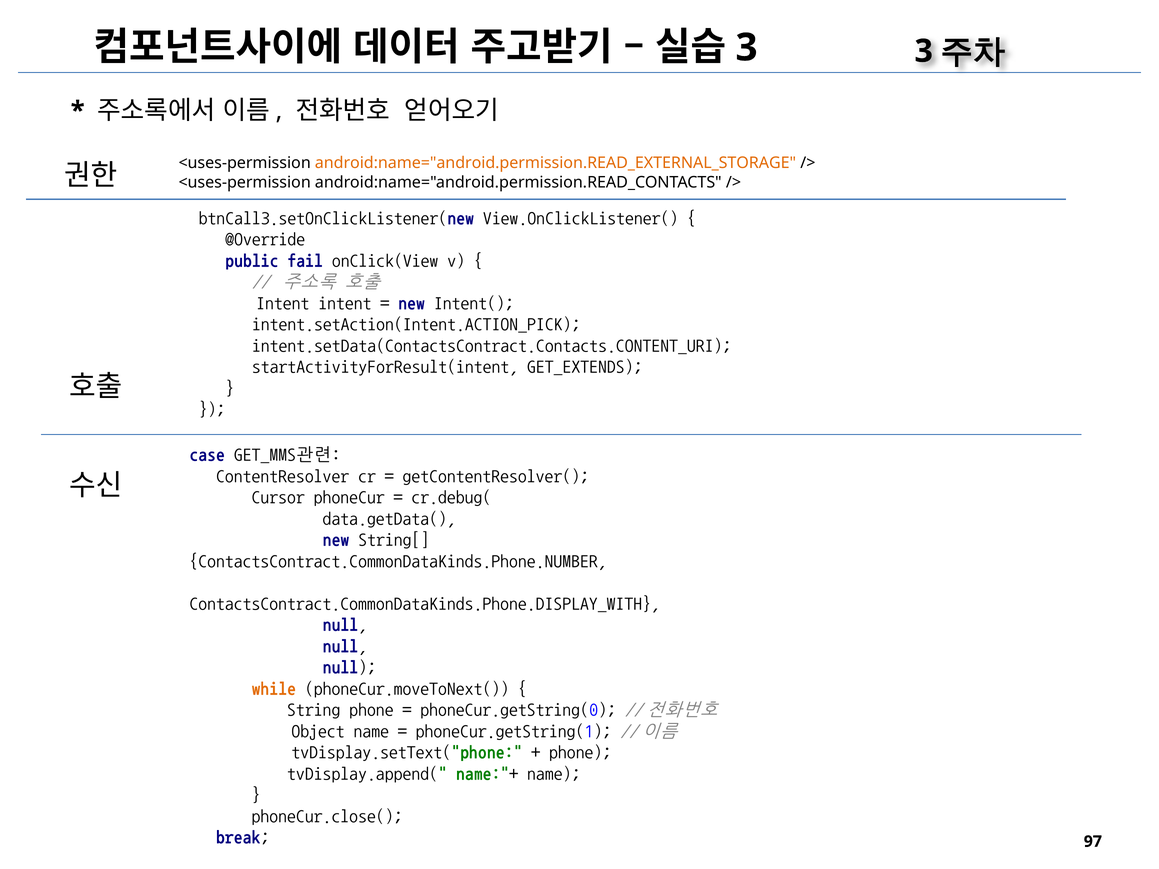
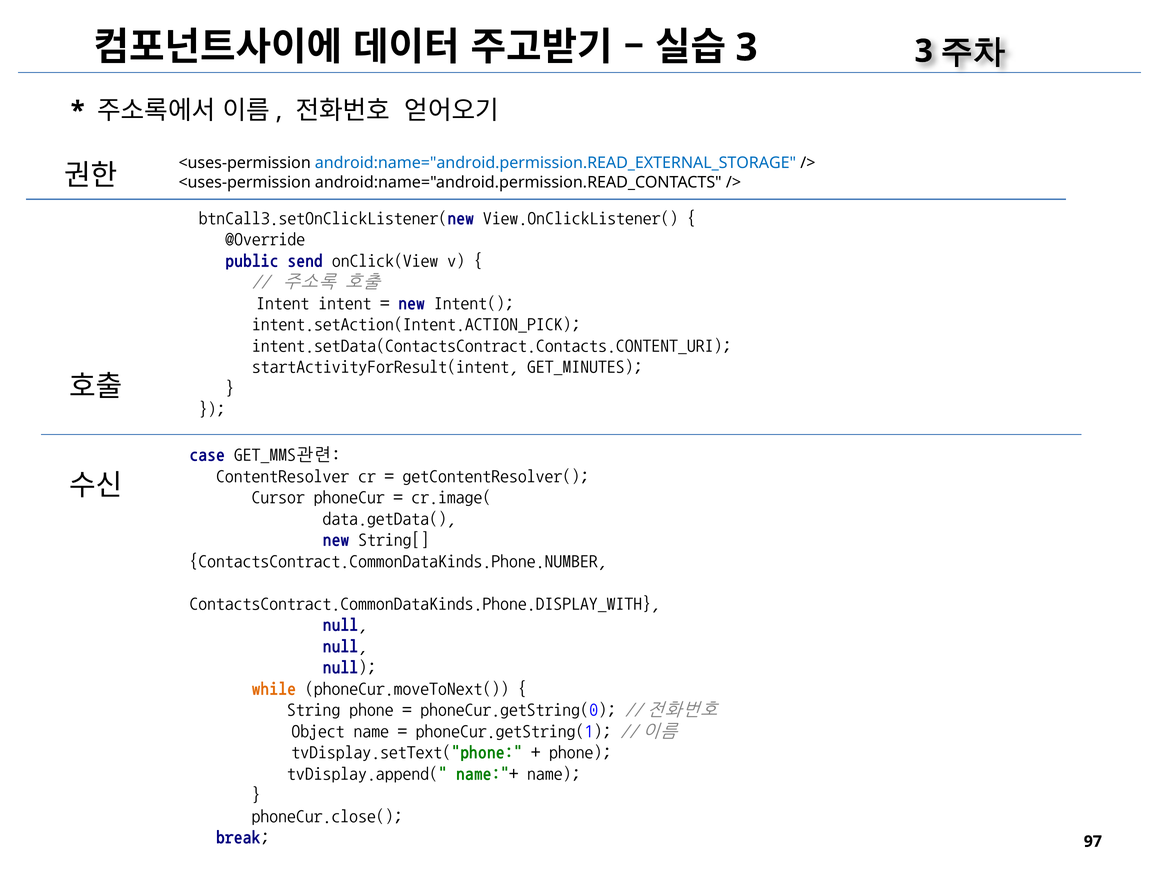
android:name="android.permission.READ_EXTERNAL_STORAGE colour: orange -> blue
fail: fail -> send
GET_EXTENDS: GET_EXTENDS -> GET_MINUTES
cr.debug(: cr.debug( -> cr.image(
